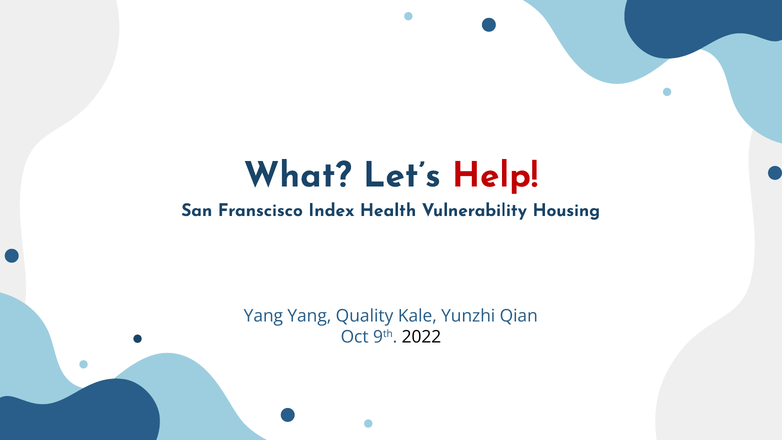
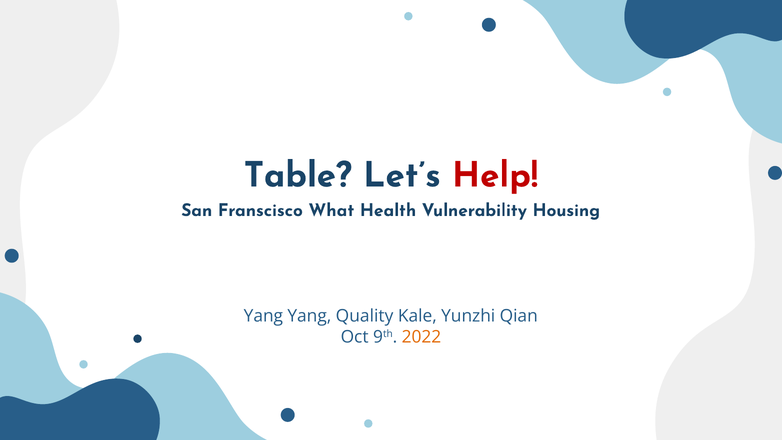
What: What -> Table
Index: Index -> What
2022 colour: black -> orange
